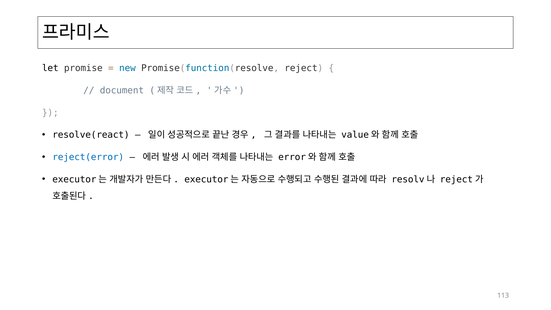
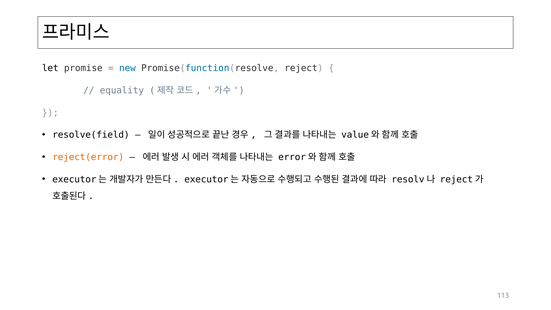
document: document -> equality
resolve(react: resolve(react -> resolve(field
reject(error colour: blue -> orange
